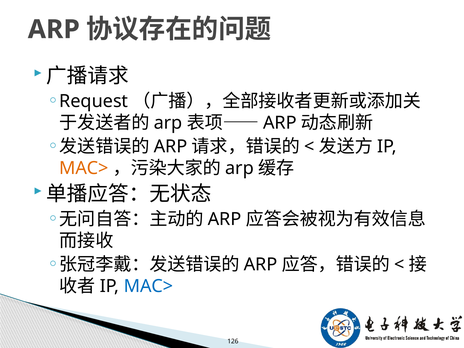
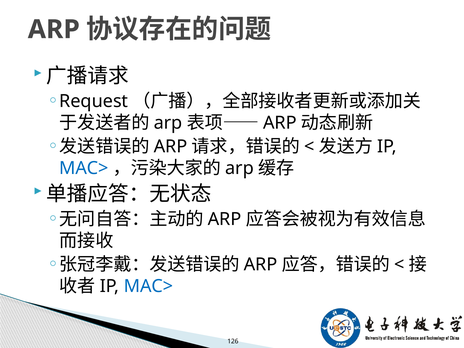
MAC> at (84, 168) colour: orange -> blue
